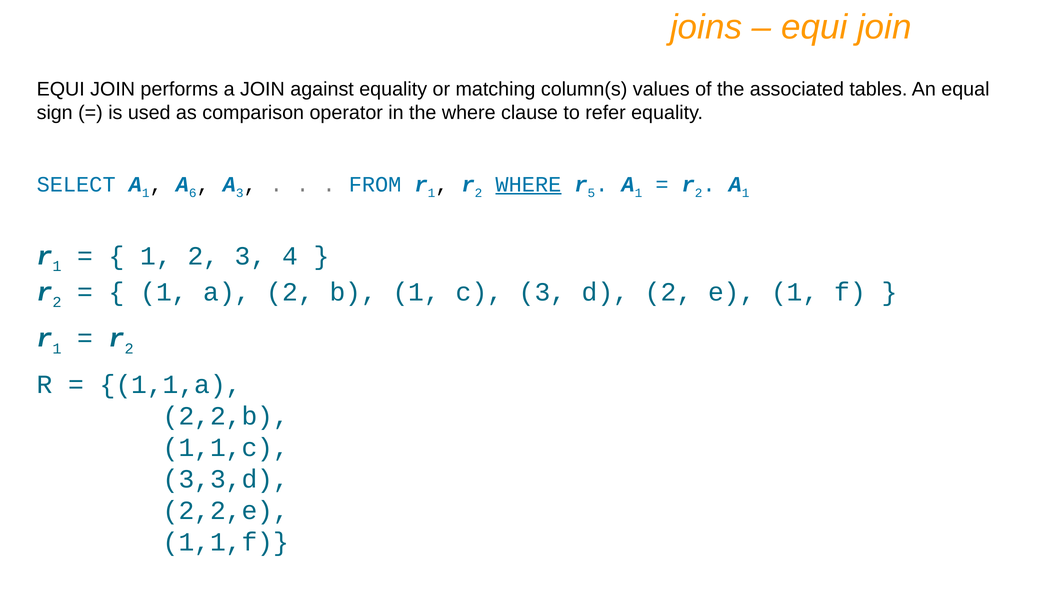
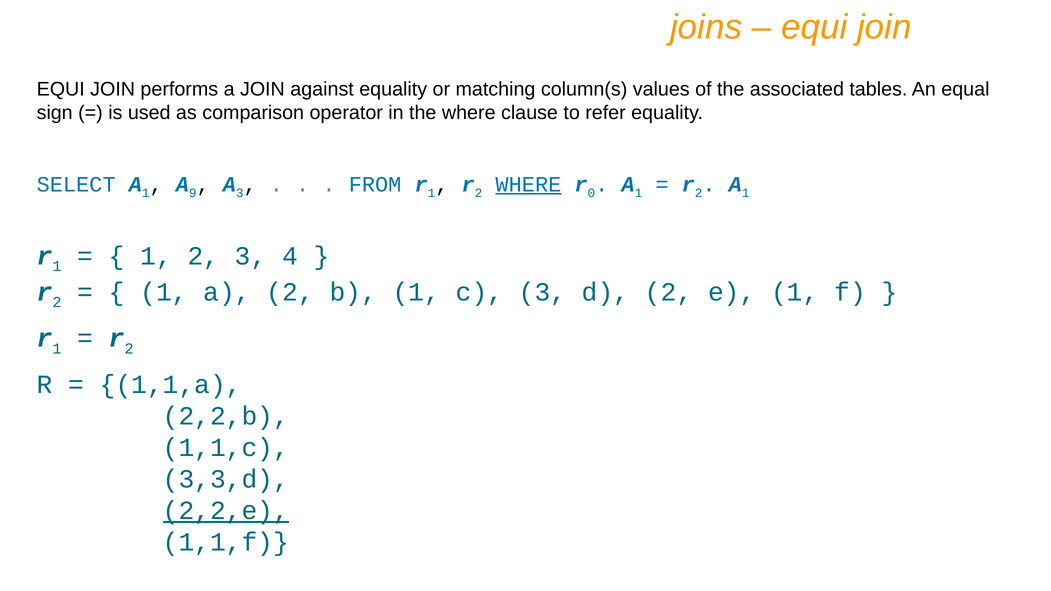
6: 6 -> 9
5: 5 -> 0
2,2,e underline: none -> present
